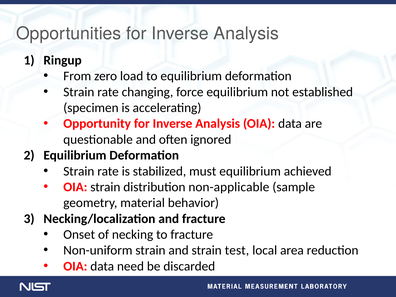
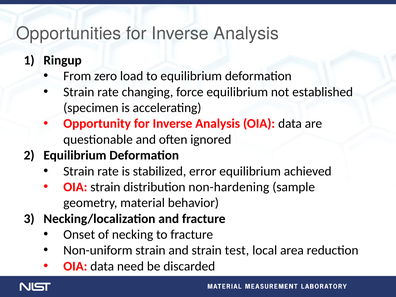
must: must -> error
non-applicable: non-applicable -> non-hardening
